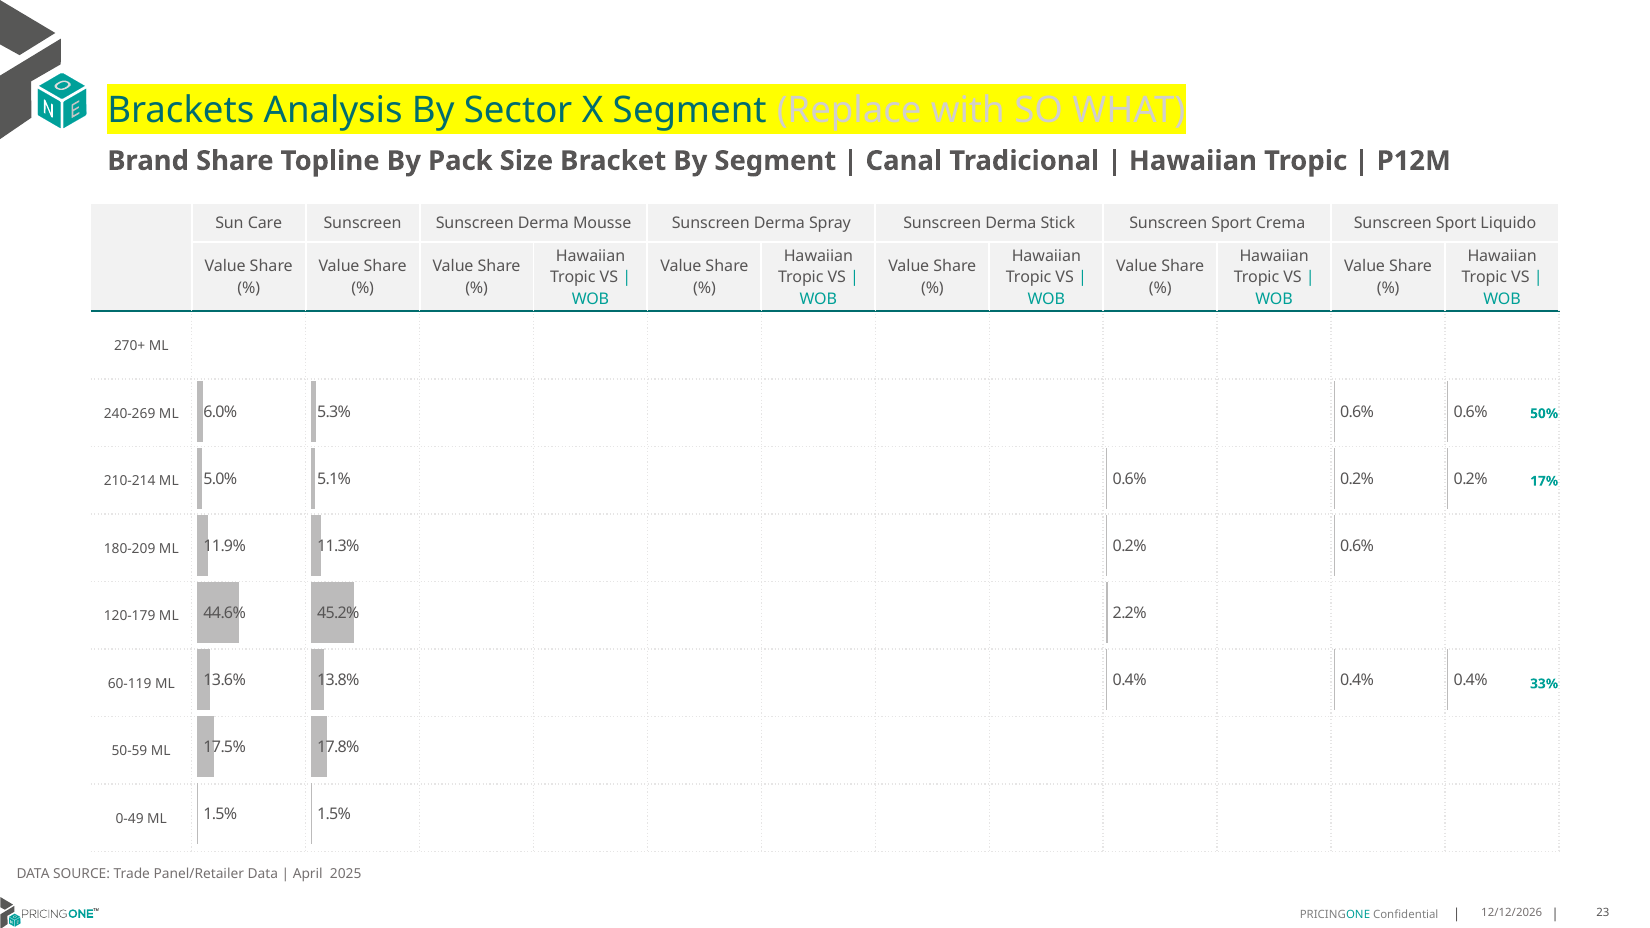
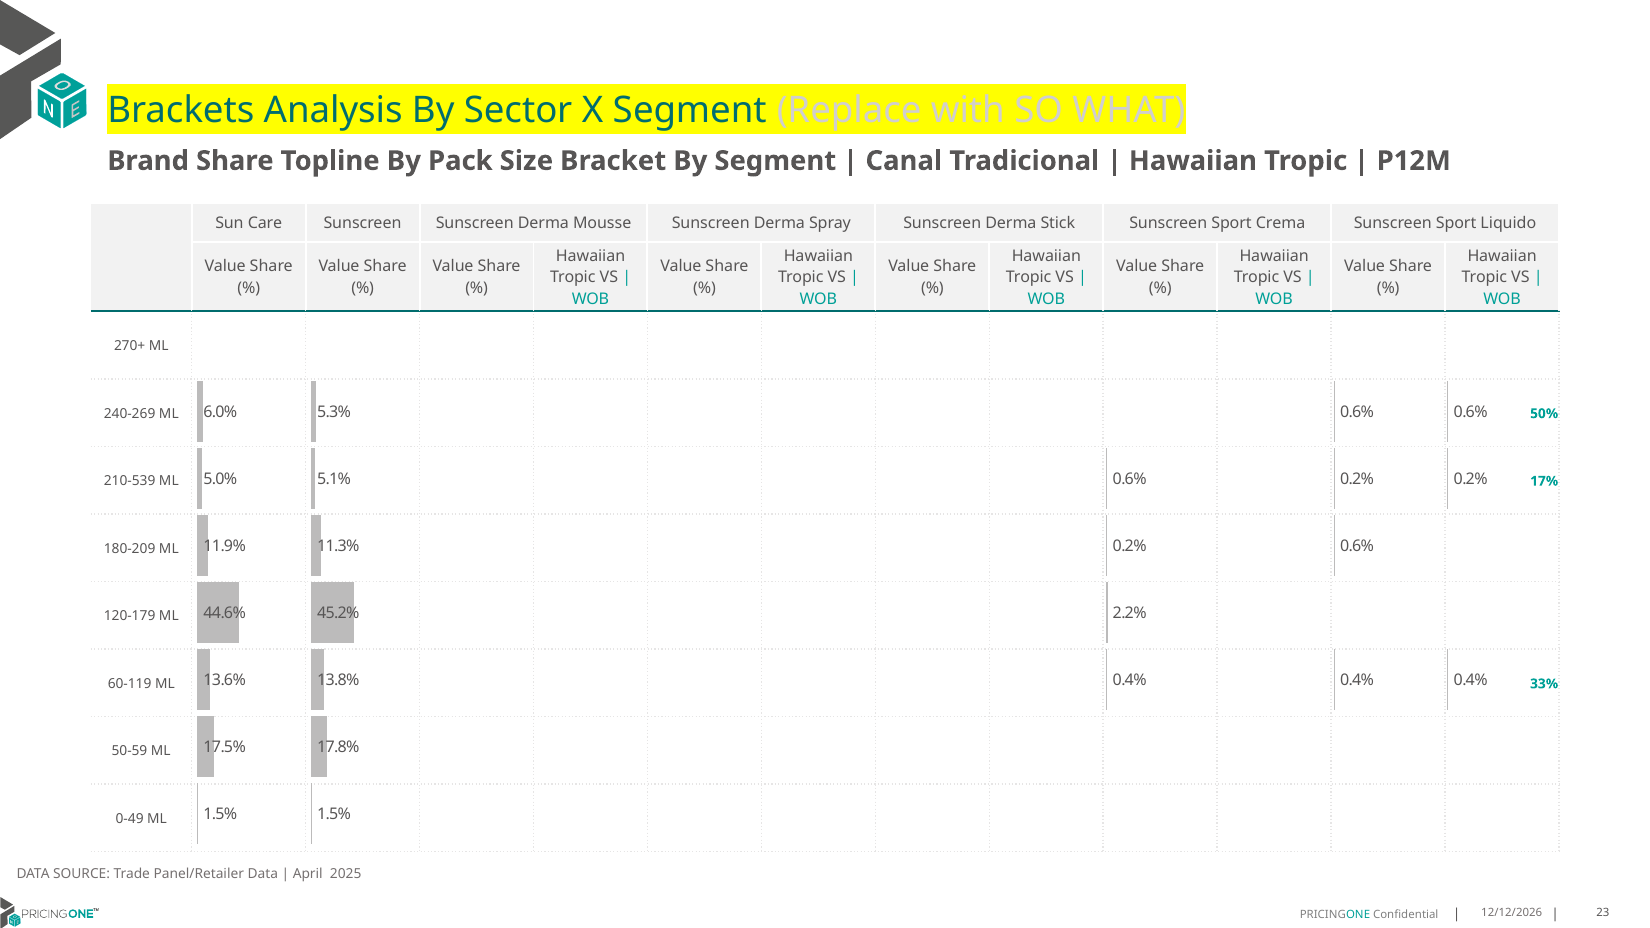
210-214: 210-214 -> 210-539
